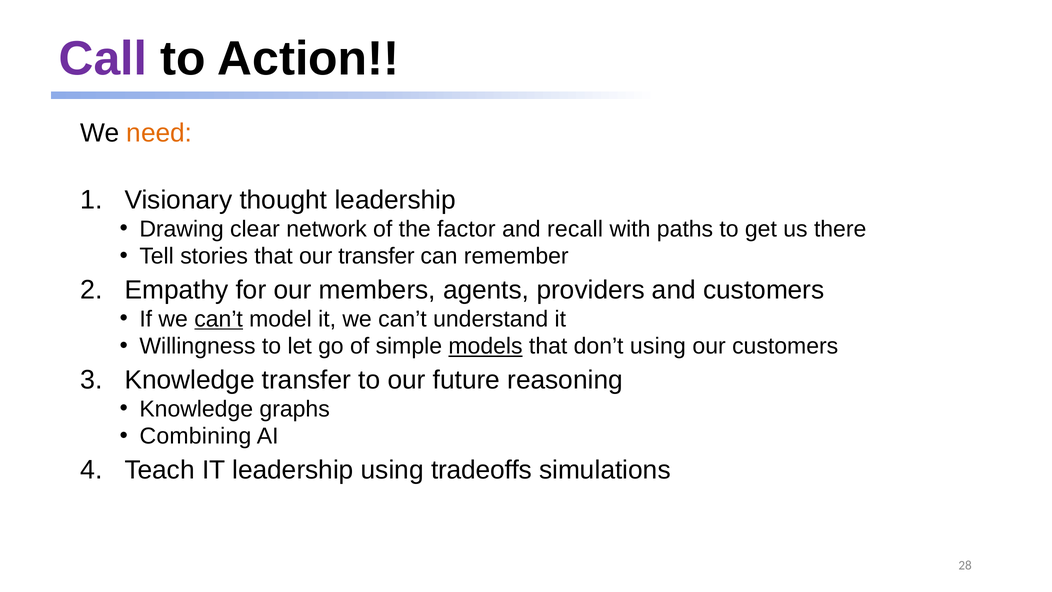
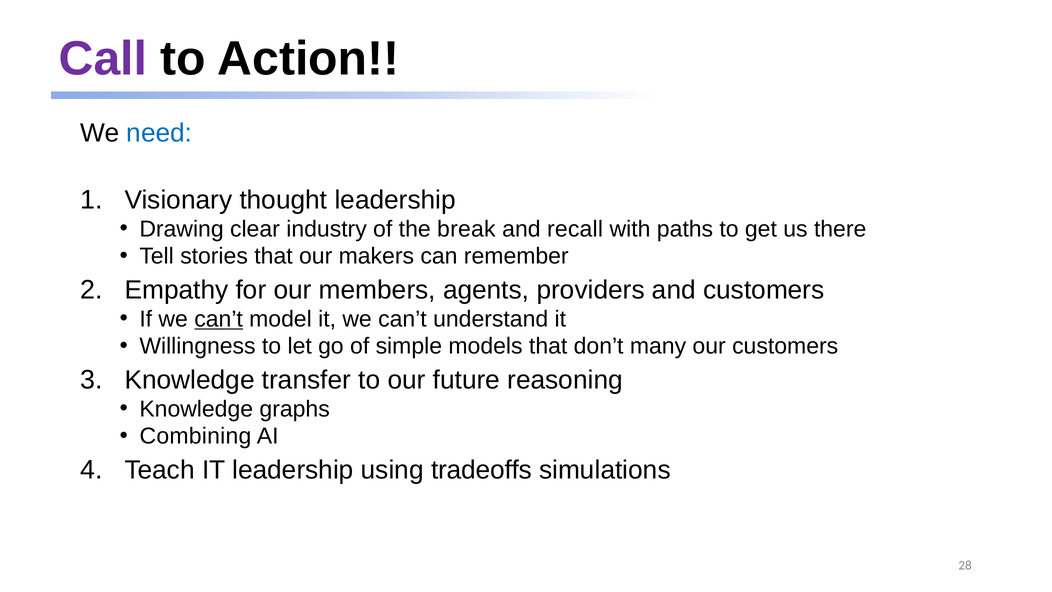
need colour: orange -> blue
network: network -> industry
factor: factor -> break
our transfer: transfer -> makers
models underline: present -> none
don’t using: using -> many
